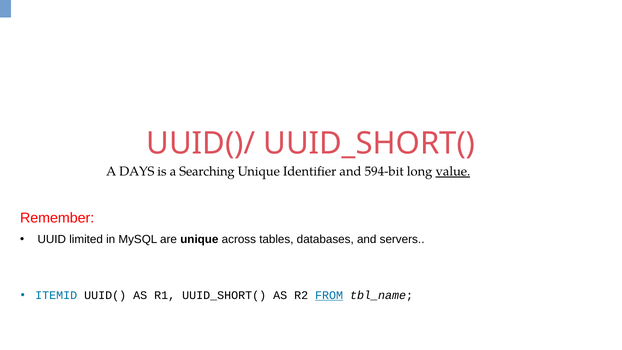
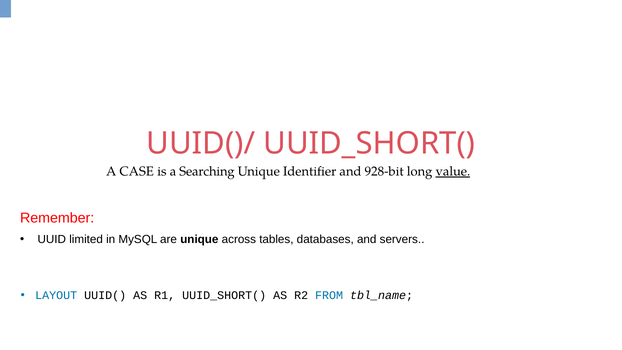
DAYS: DAYS -> CASE
594-bit: 594-bit -> 928-bit
ITEMID: ITEMID -> LAYOUT
FROM underline: present -> none
